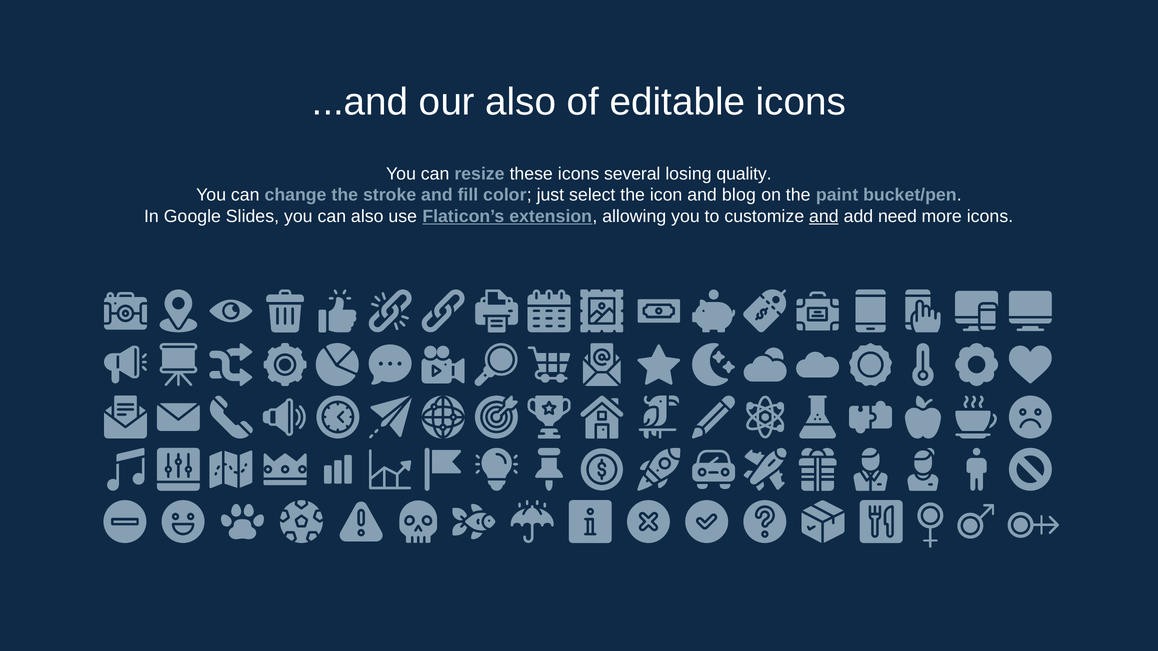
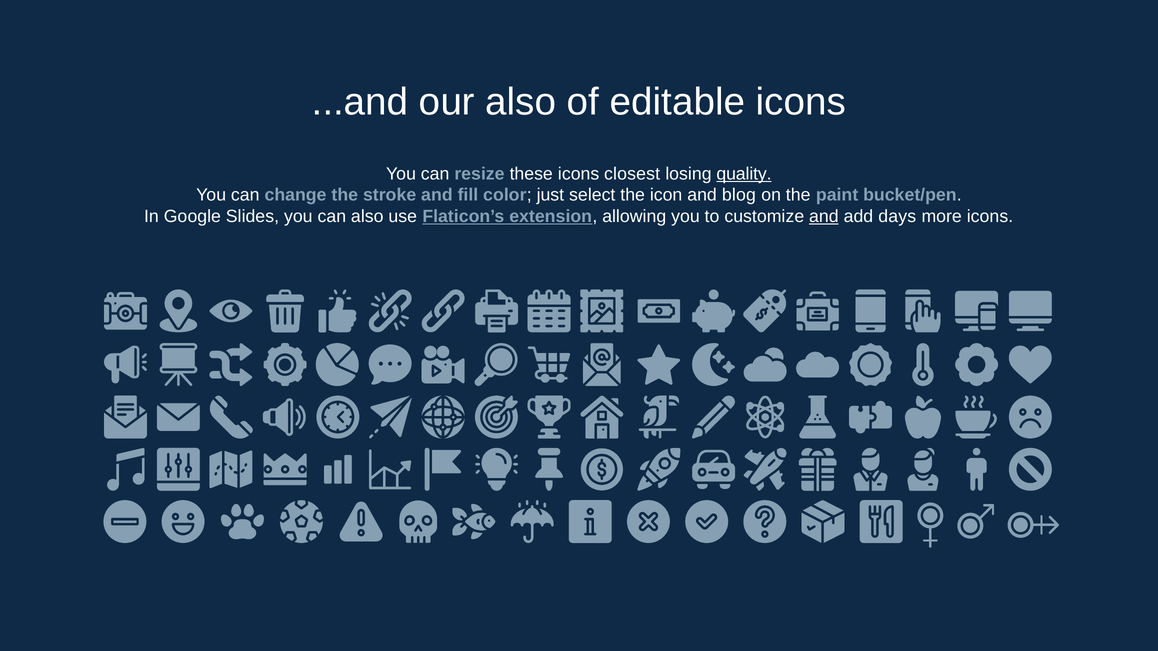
several: several -> closest
quality underline: none -> present
need: need -> days
